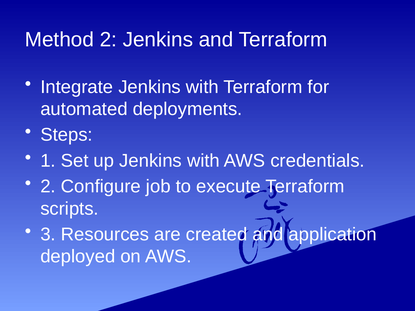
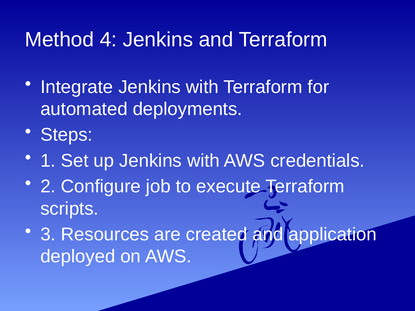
Method 2: 2 -> 4
